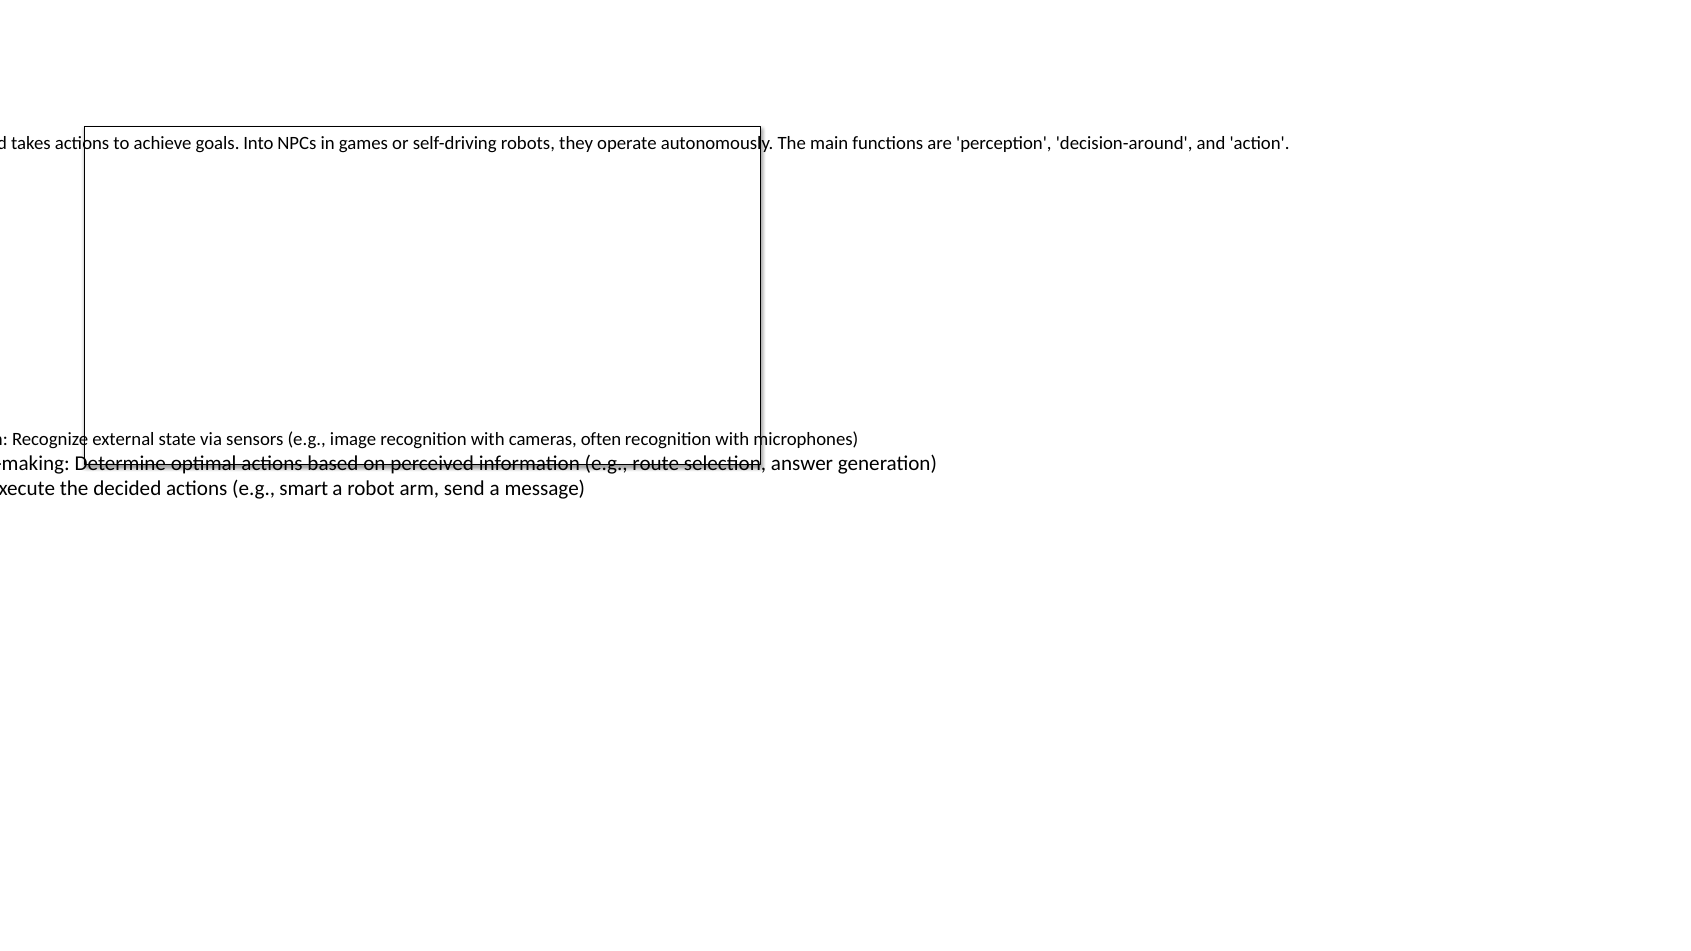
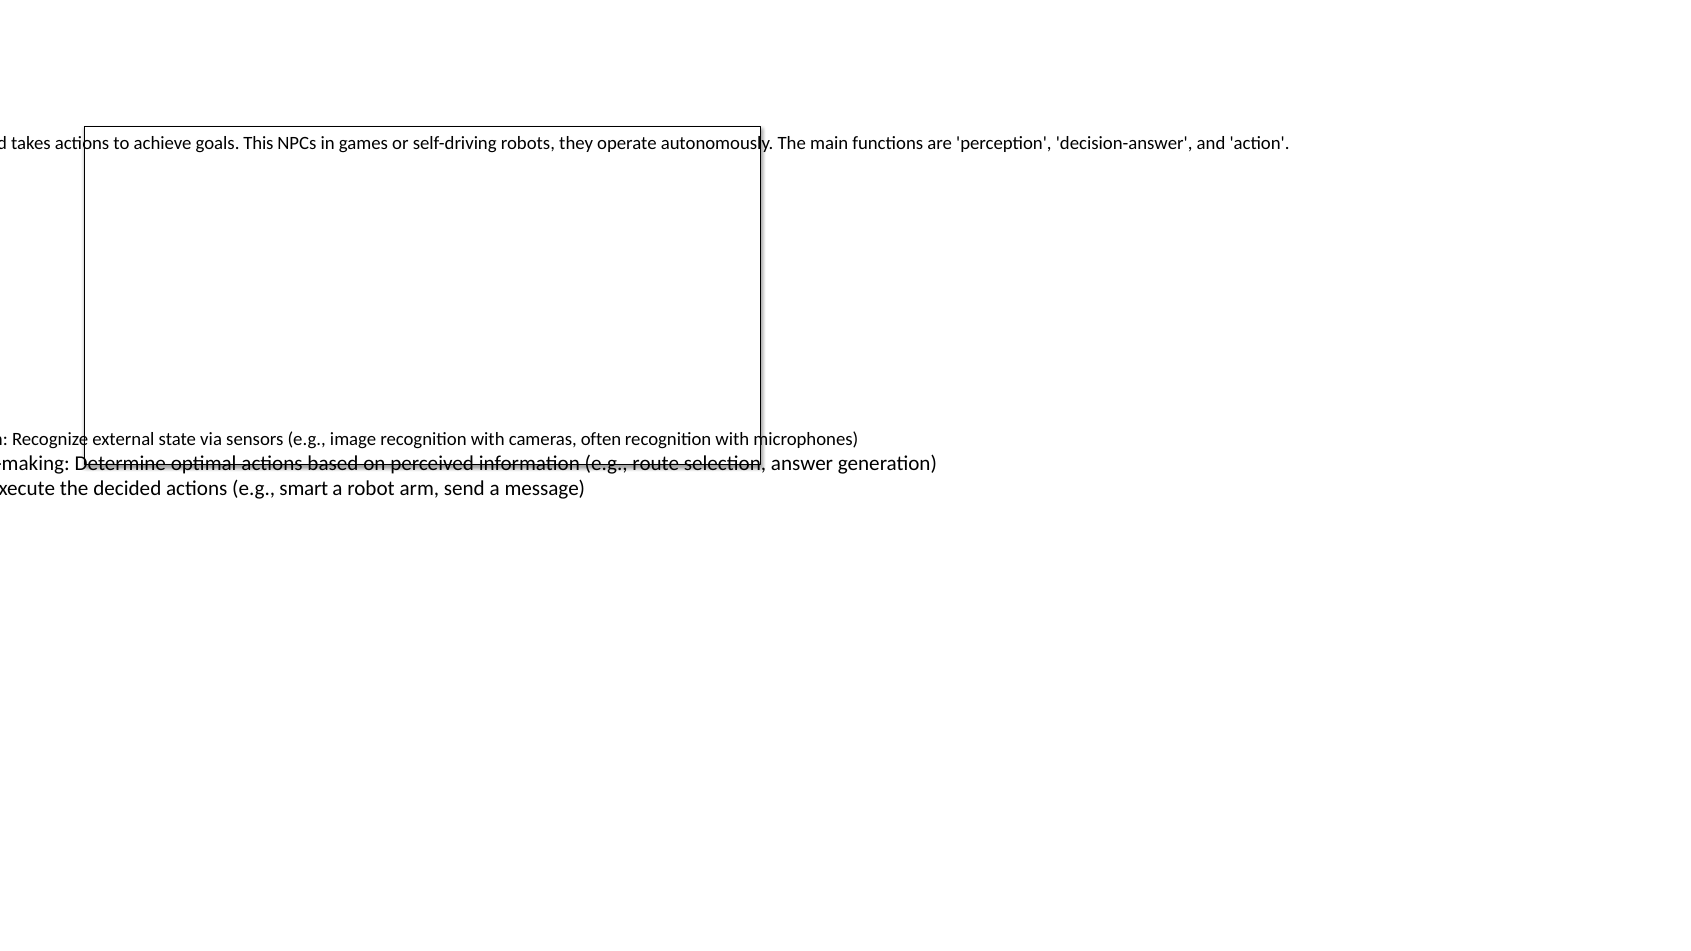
goals Into: Into -> This
decision-around: decision-around -> decision-answer
